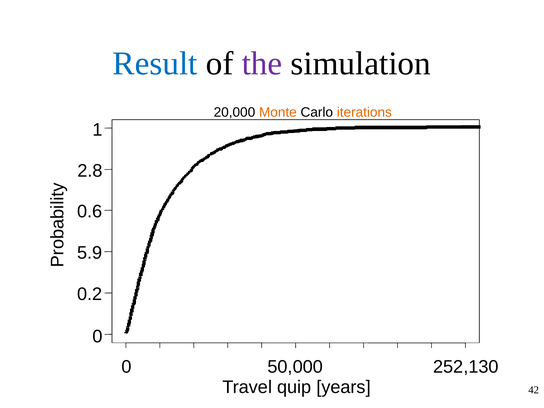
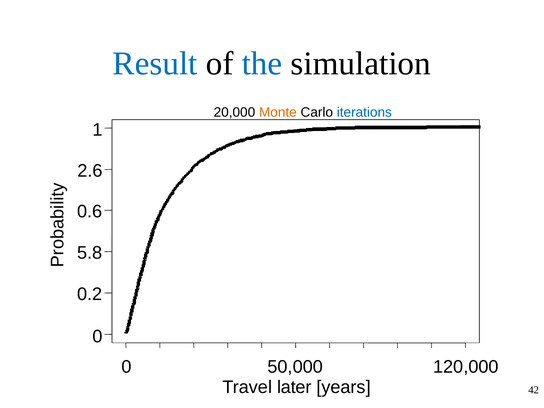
the colour: purple -> blue
iterations colour: orange -> blue
2.8: 2.8 -> 2.6
5.9: 5.9 -> 5.8
252,130: 252,130 -> 120,000
quip: quip -> later
